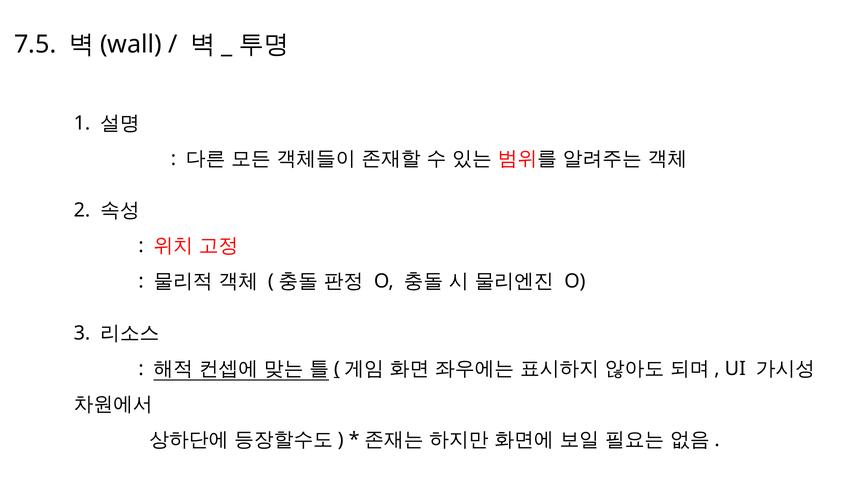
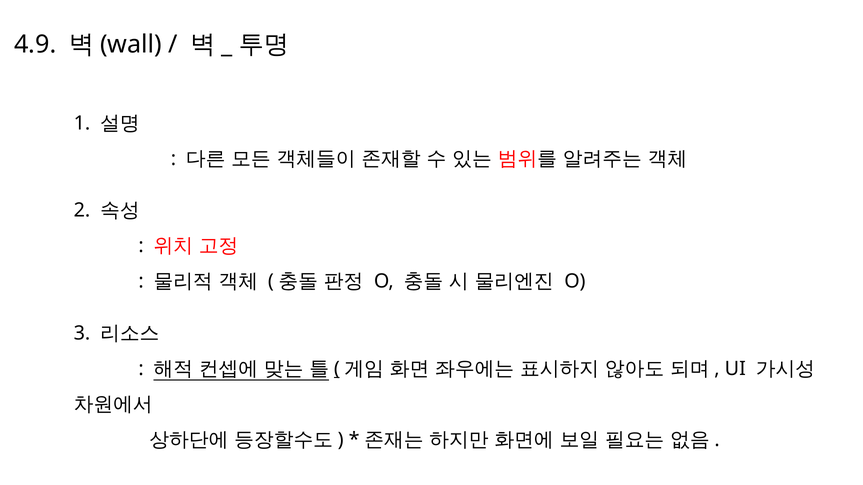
7.5: 7.5 -> 4.9
